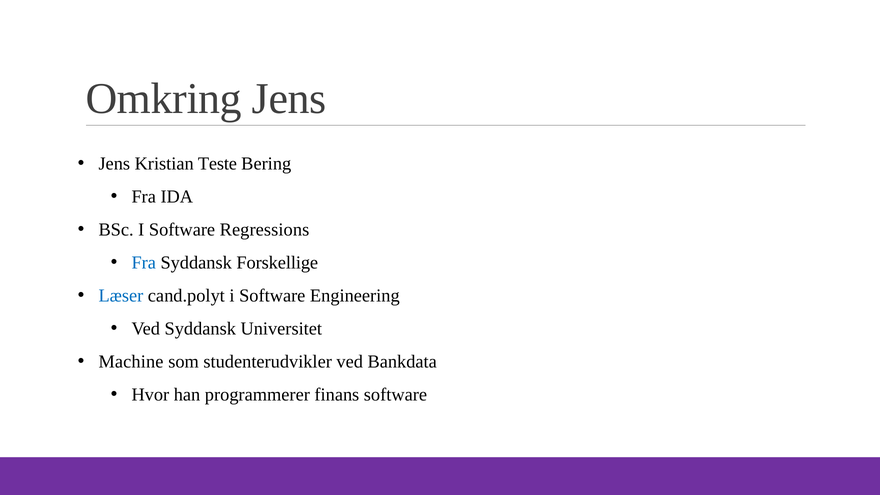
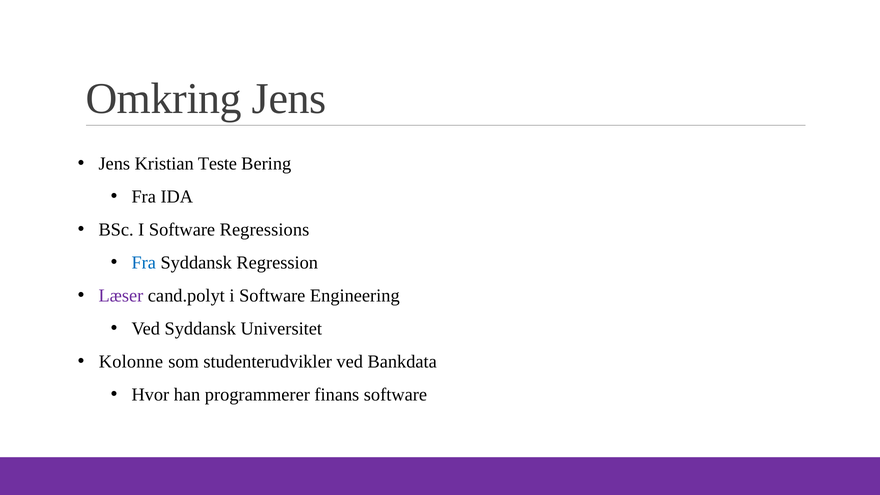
Forskellige: Forskellige -> Regression
Læser colour: blue -> purple
Machine: Machine -> Kolonne
